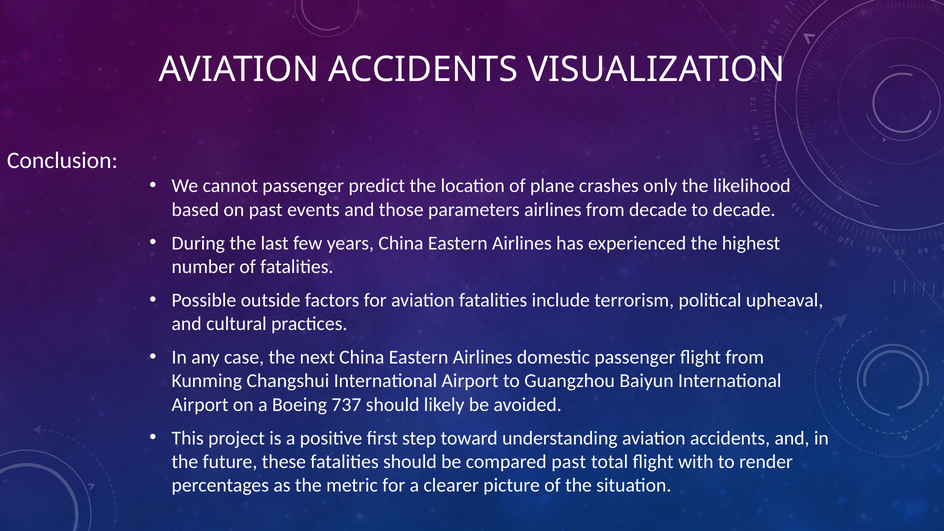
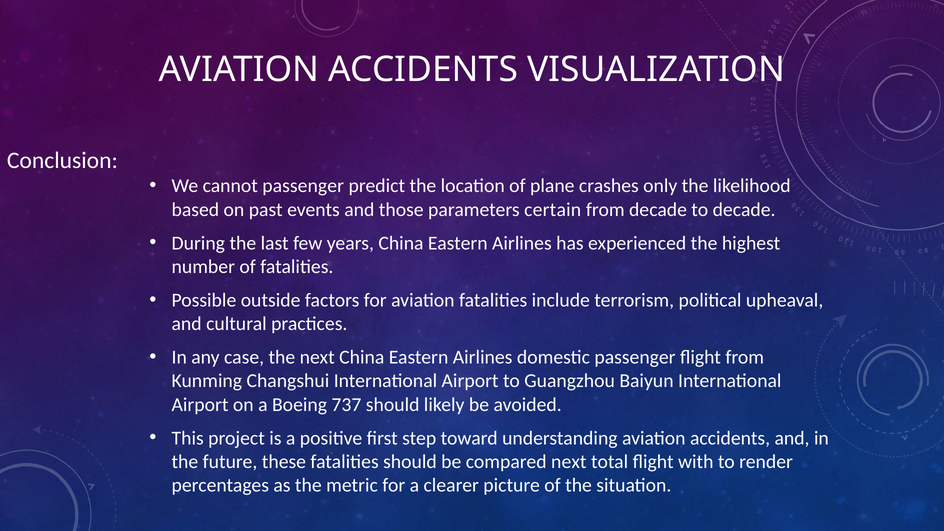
parameters airlines: airlines -> certain
compared past: past -> next
